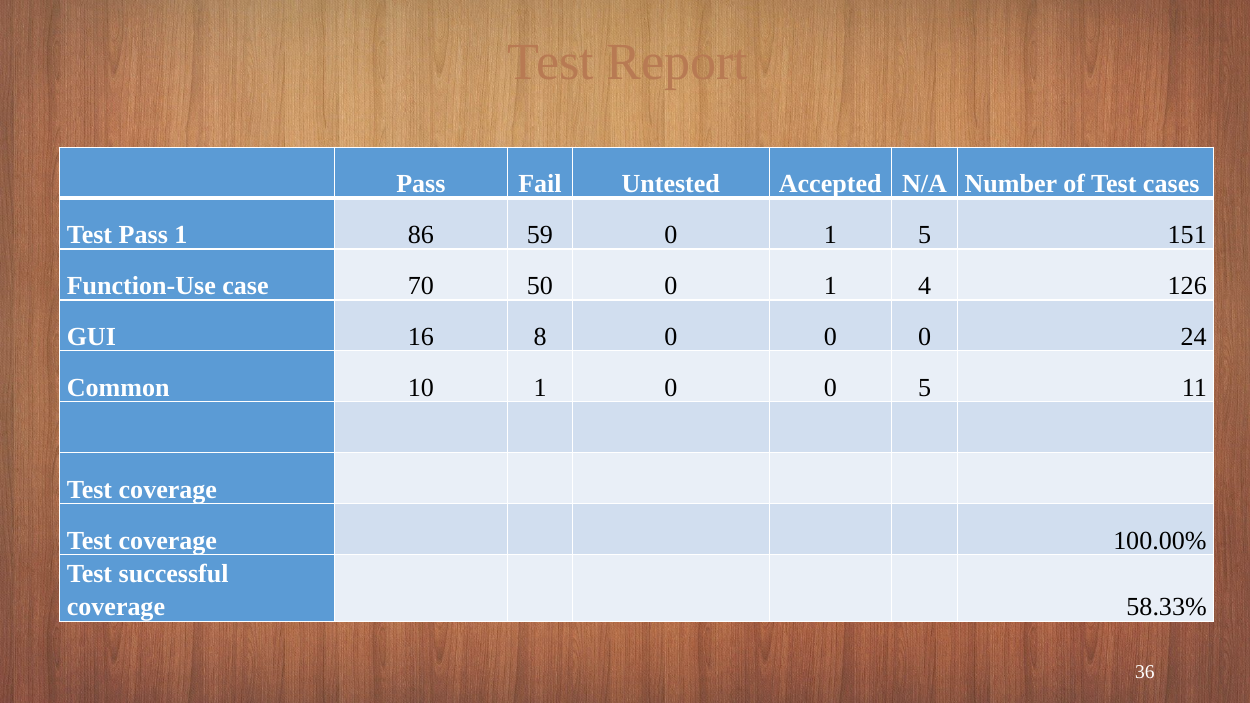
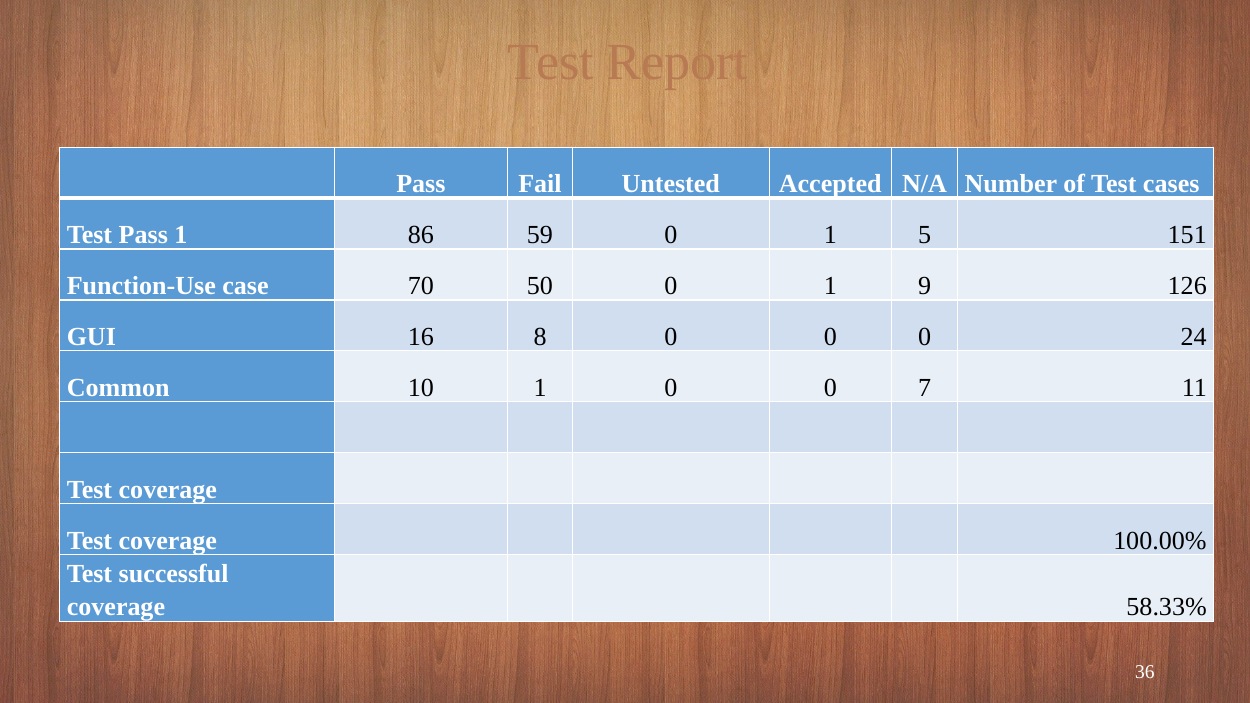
4: 4 -> 9
0 5: 5 -> 7
